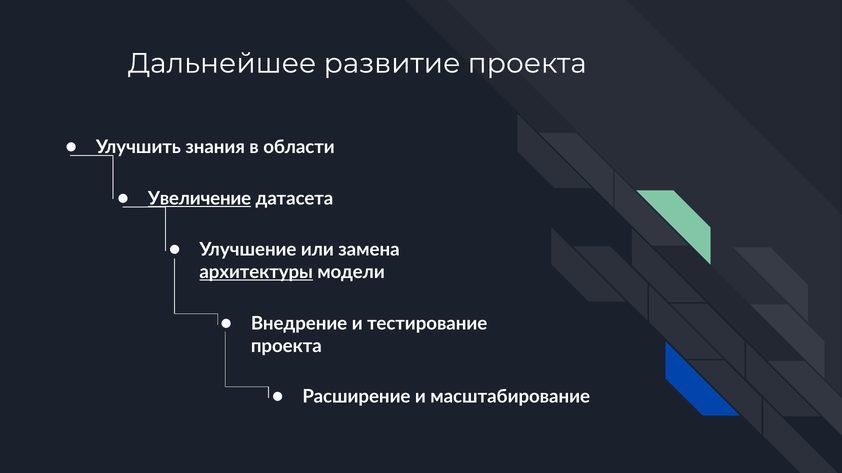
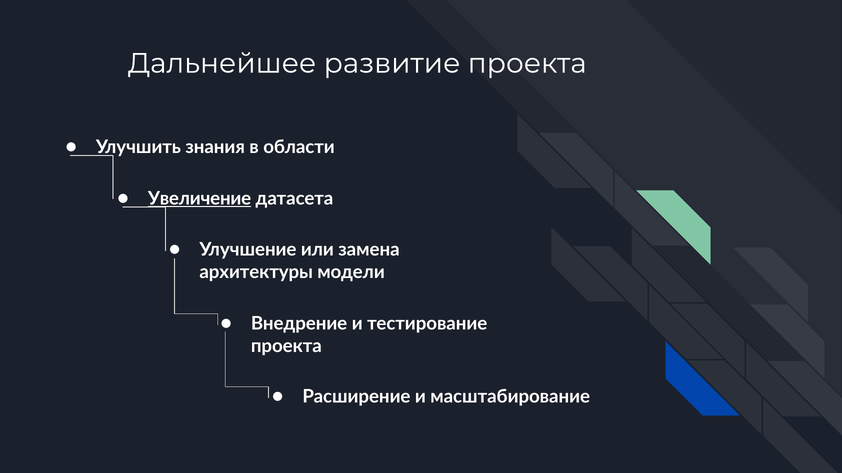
архитектуры underline: present -> none
